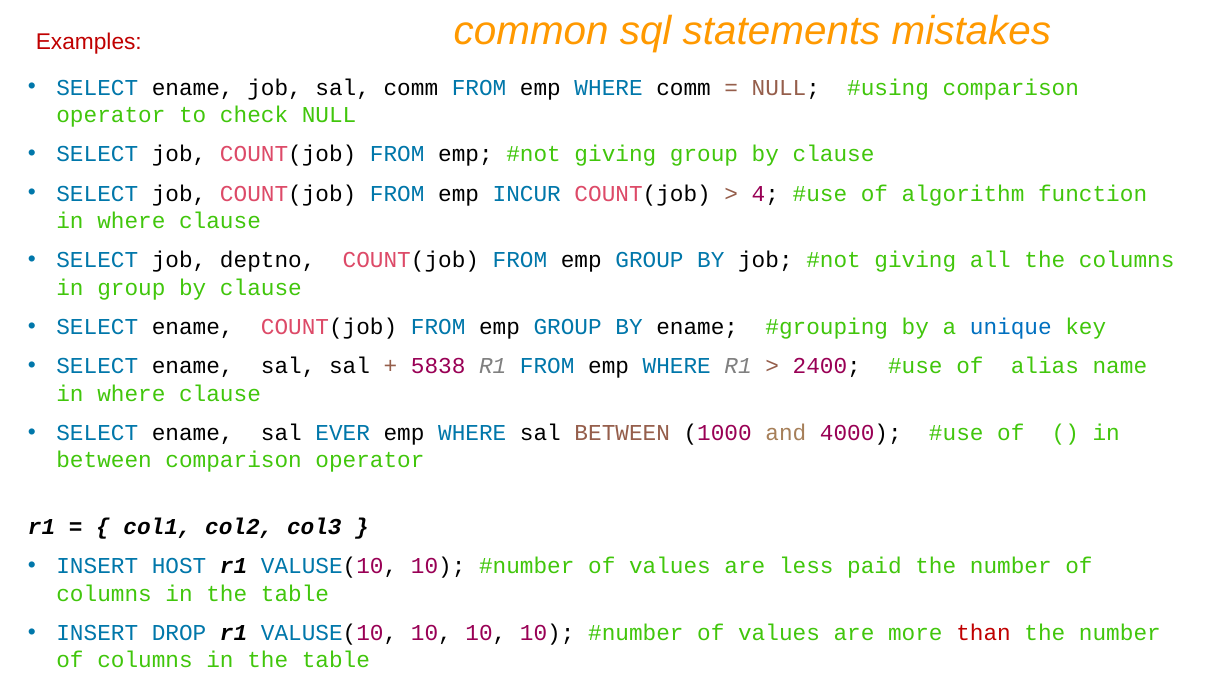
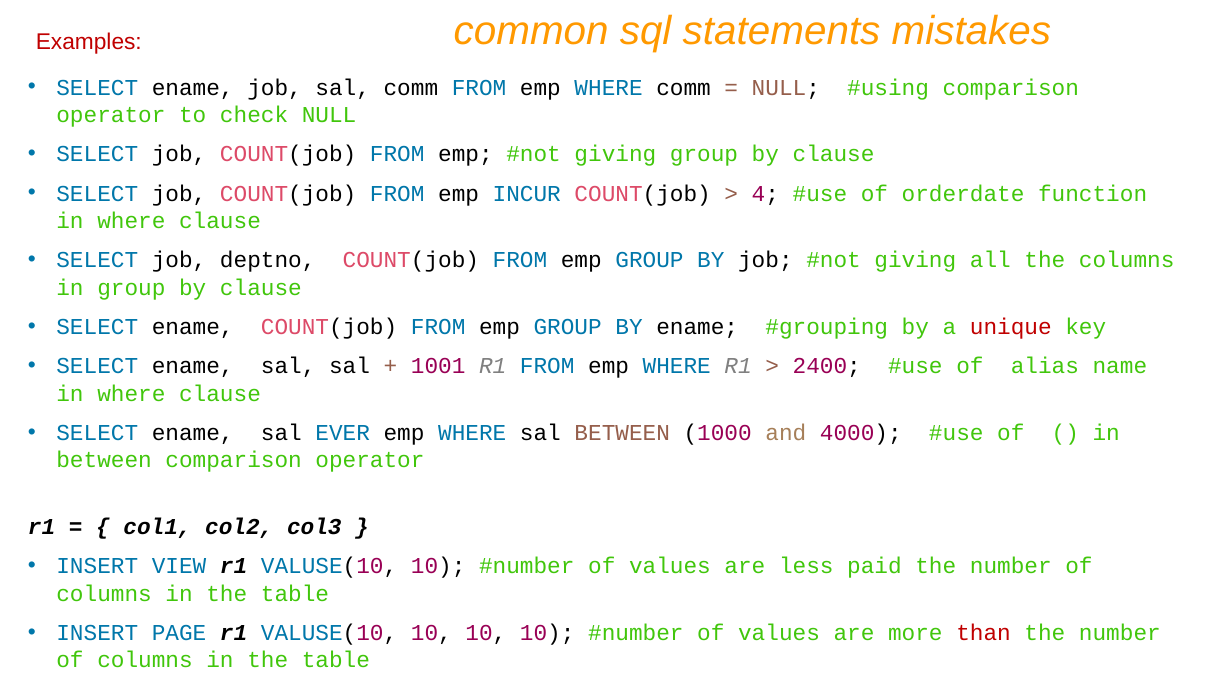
algorithm: algorithm -> orderdate
unique colour: blue -> red
5838: 5838 -> 1001
HOST: HOST -> VIEW
DROP: DROP -> PAGE
